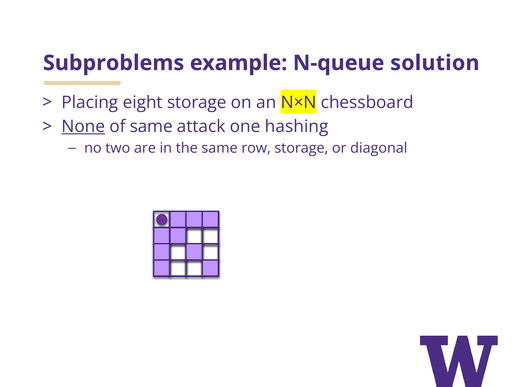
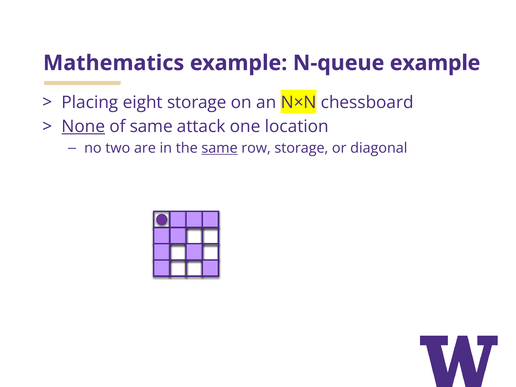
Subproblems: Subproblems -> Mathematics
N-queue solution: solution -> example
hashing: hashing -> location
same at (220, 148) underline: none -> present
